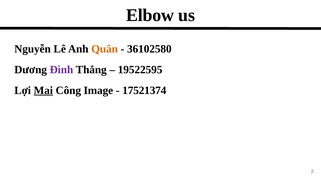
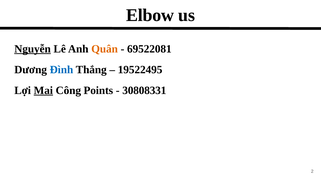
Nguyễn underline: none -> present
36102580: 36102580 -> 69522081
Đình colour: purple -> blue
19522595: 19522595 -> 19522495
Image: Image -> Points
17521374: 17521374 -> 30808331
